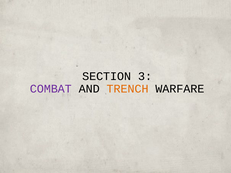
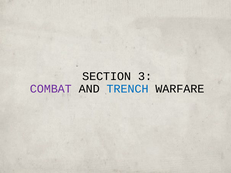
TRENCH colour: orange -> blue
